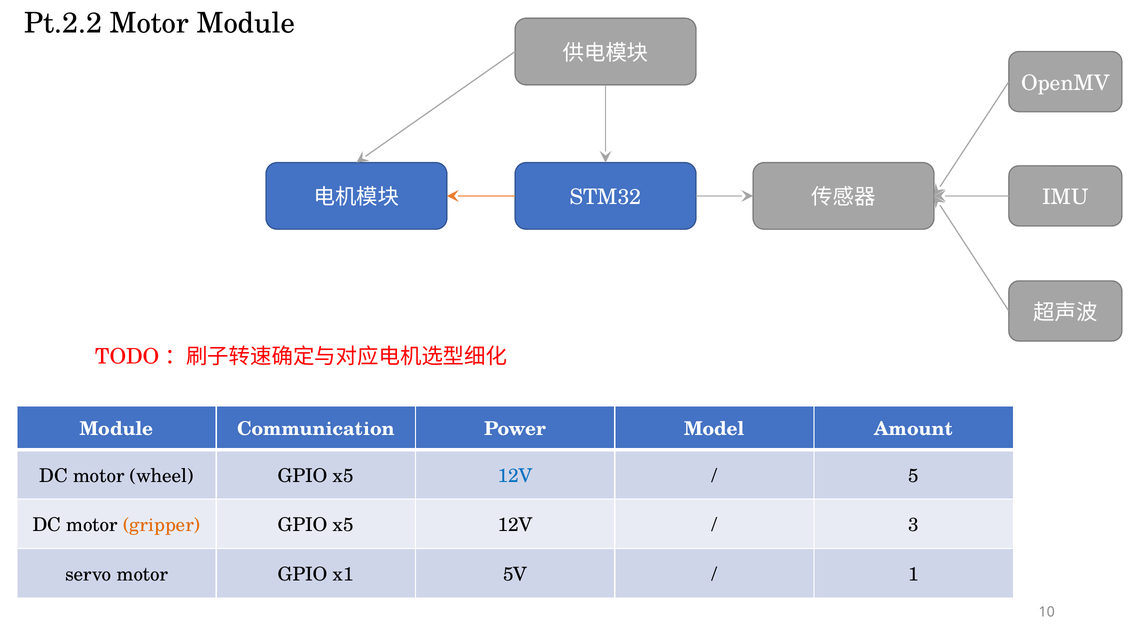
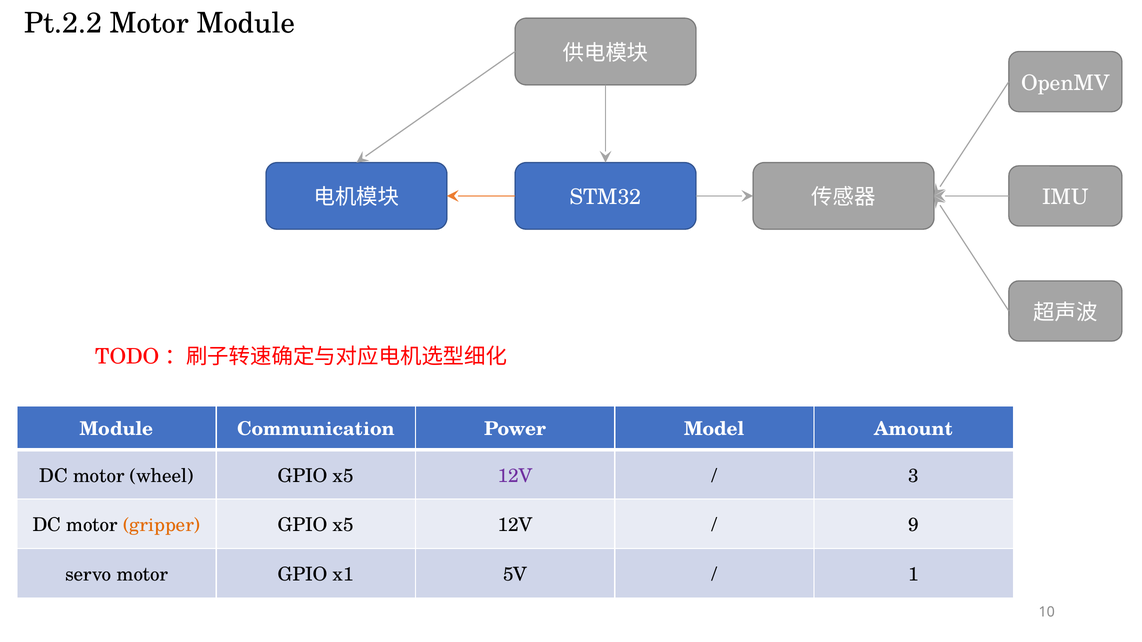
12V at (515, 476) colour: blue -> purple
5: 5 -> 3
3: 3 -> 9
